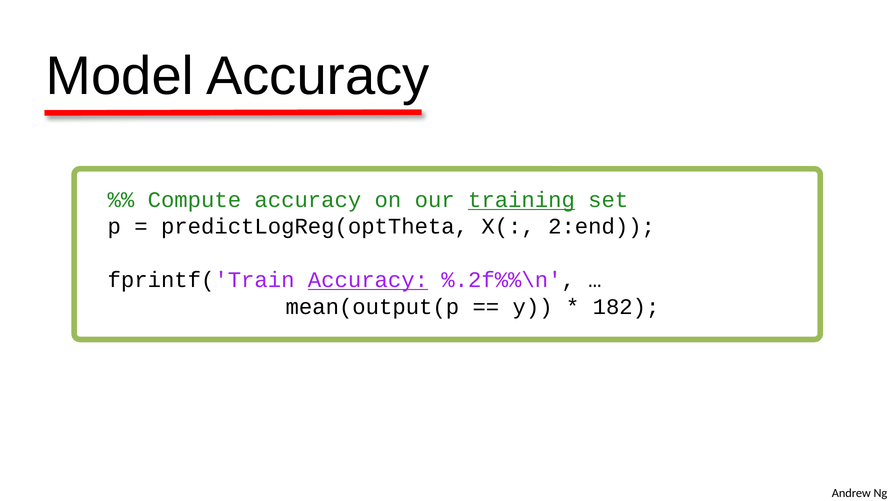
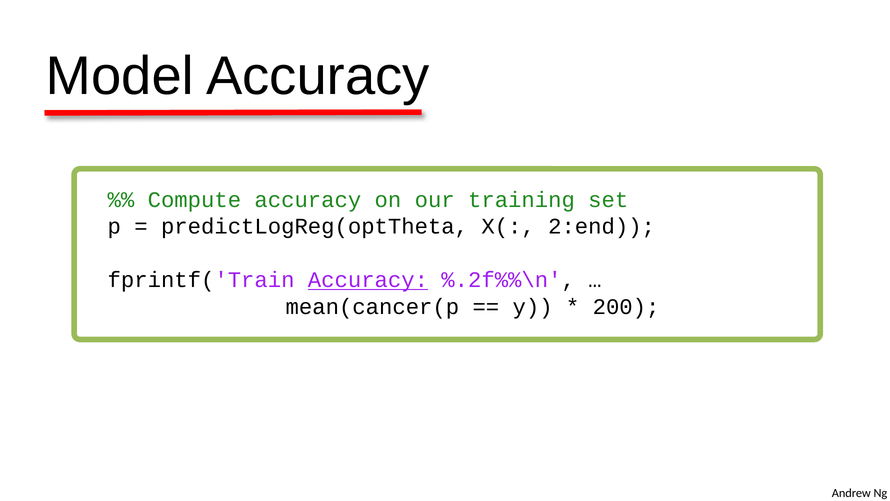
training underline: present -> none
mean(output(p: mean(output(p -> mean(cancer(p
182: 182 -> 200
